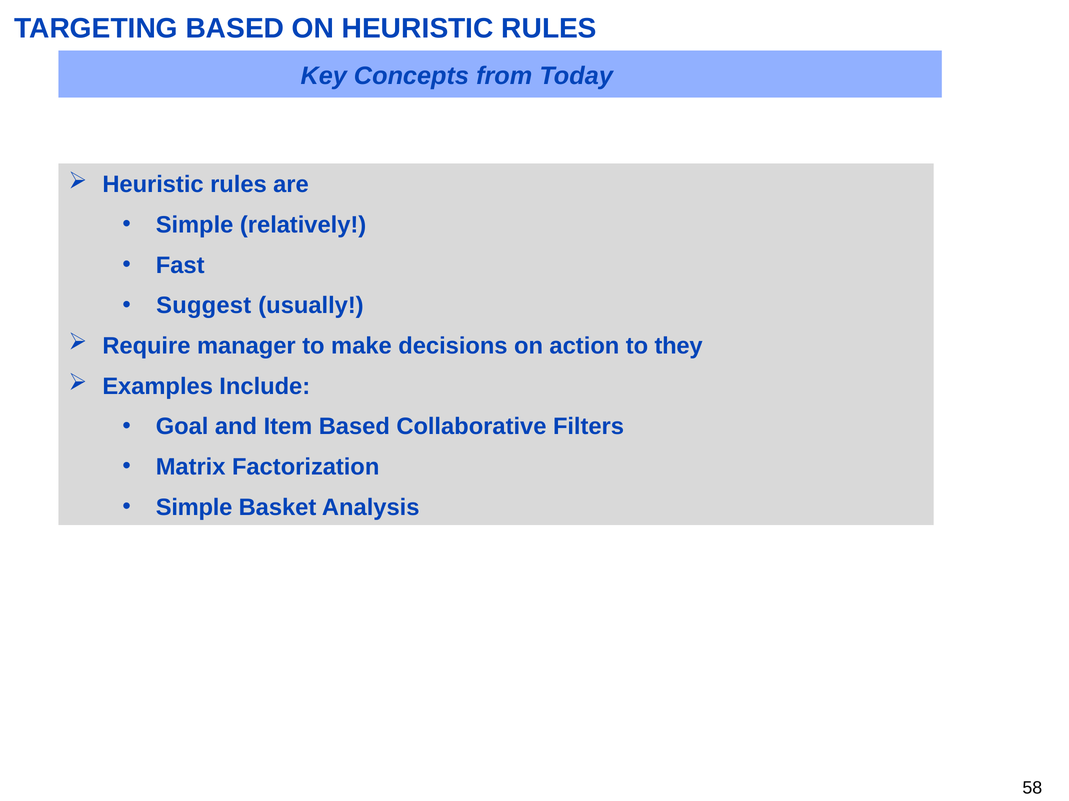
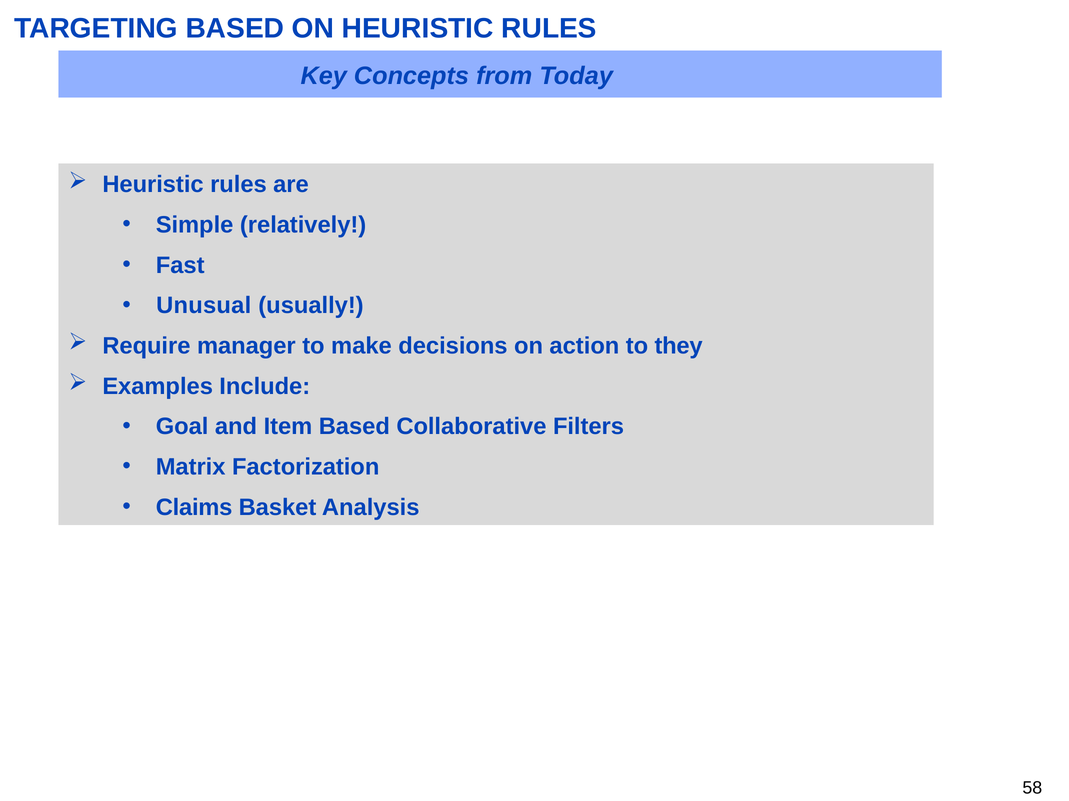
Suggest: Suggest -> Unusual
Simple at (194, 508): Simple -> Claims
